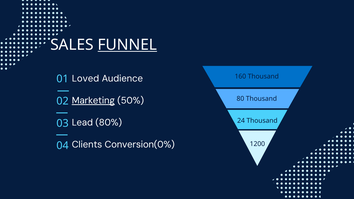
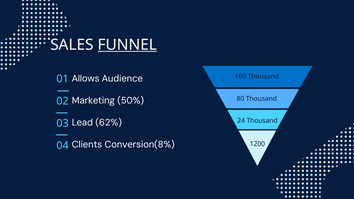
Loved: Loved -> Allows
Marketing underline: present -> none
80%: 80% -> 62%
Conversion(0%: Conversion(0% -> Conversion(8%
